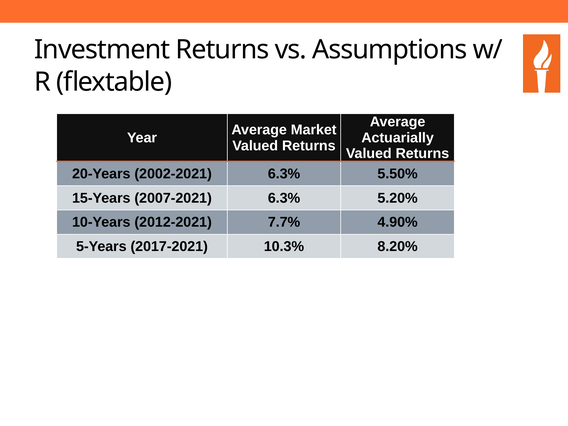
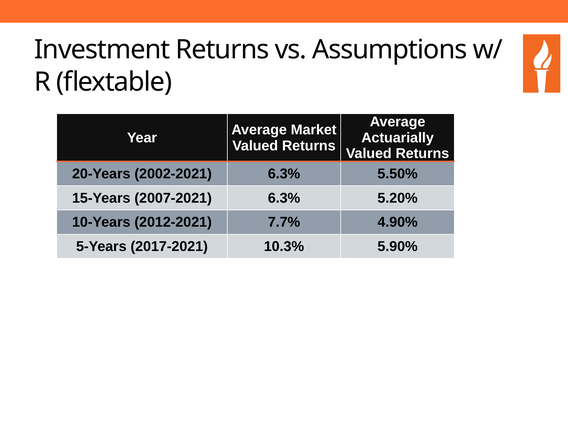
8.20%: 8.20% -> 5.90%
